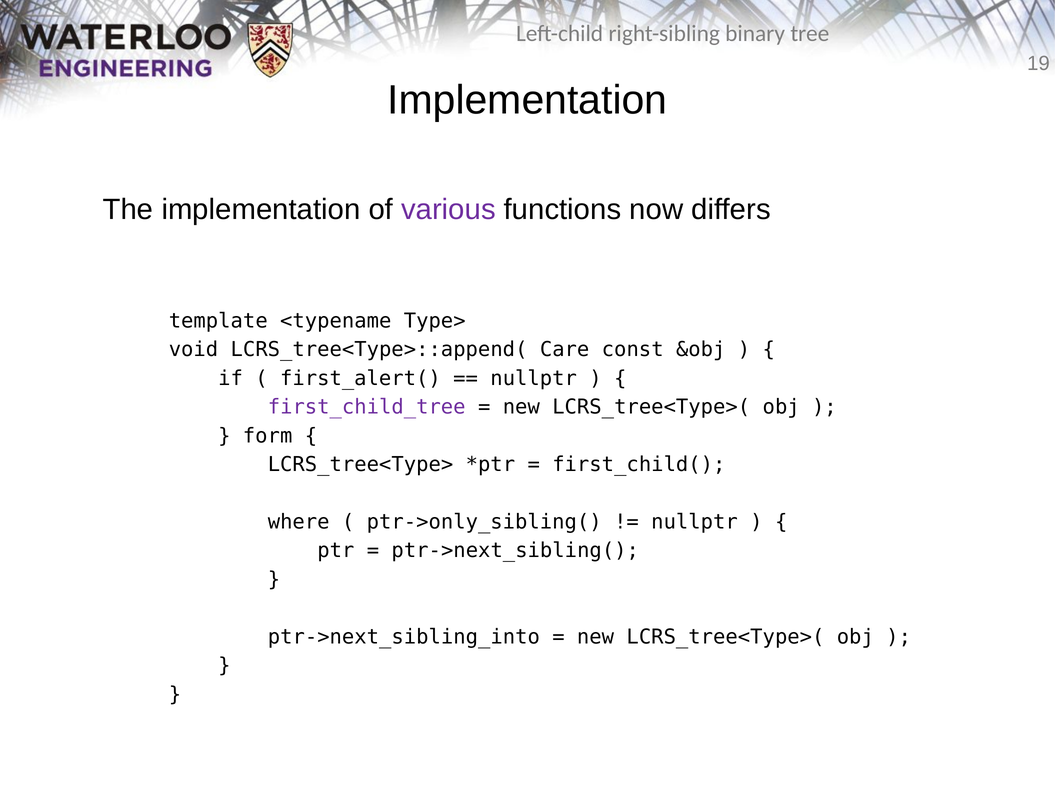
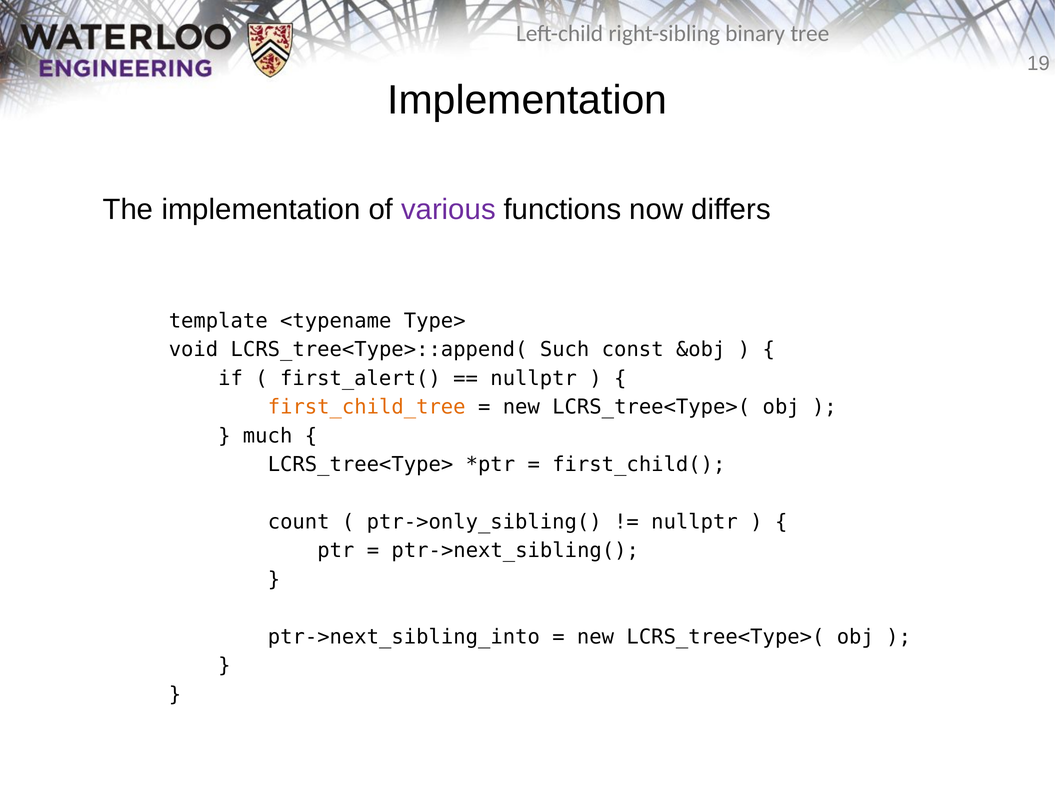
Care: Care -> Such
first_child_tree colour: purple -> orange
form: form -> much
where: where -> count
